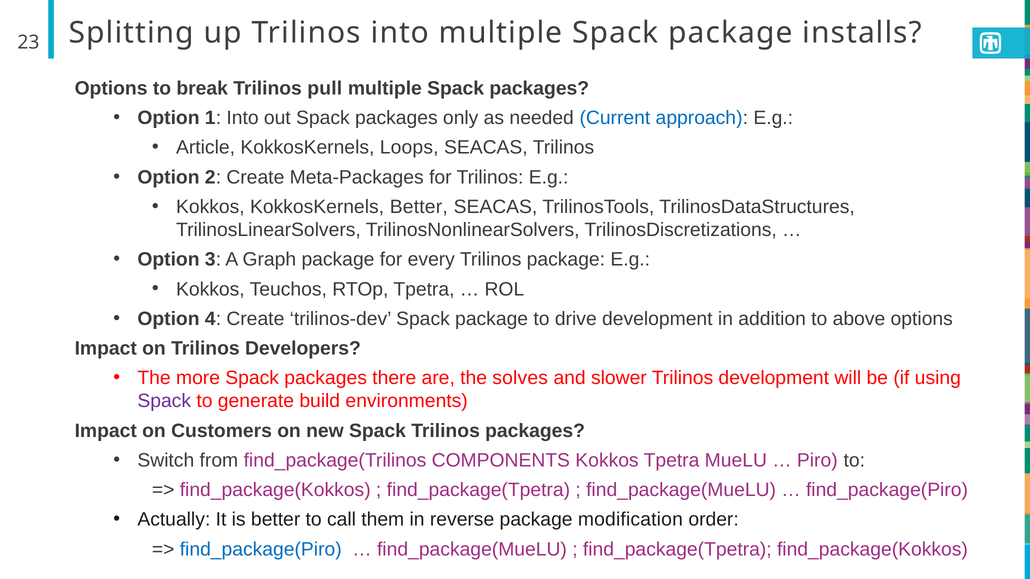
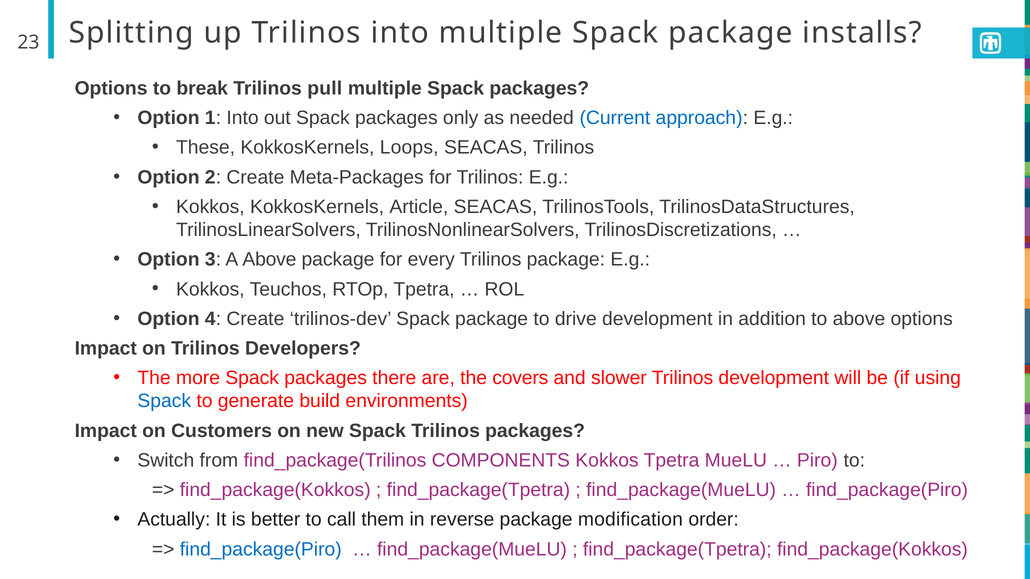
Article: Article -> These
KokkosKernels Better: Better -> Article
A Graph: Graph -> Above
solves: solves -> covers
Spack at (164, 401) colour: purple -> blue
